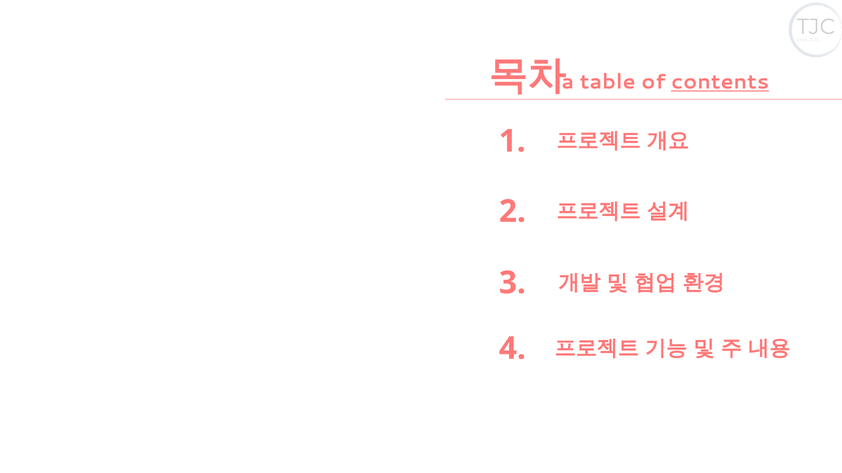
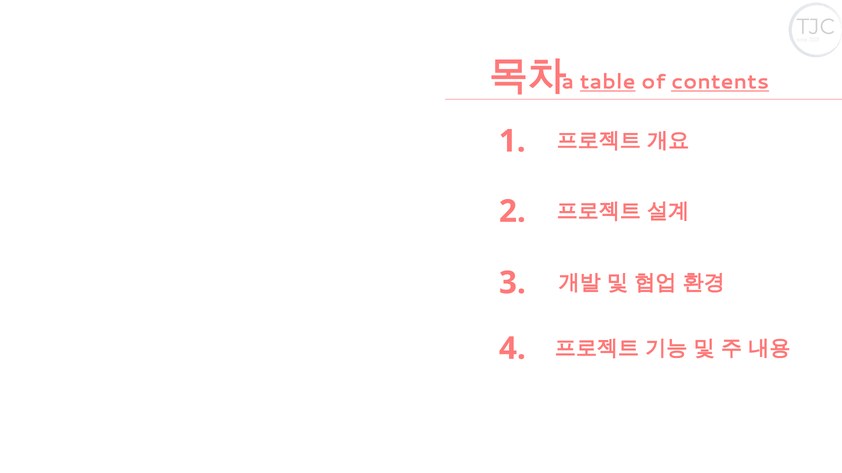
table underline: none -> present
